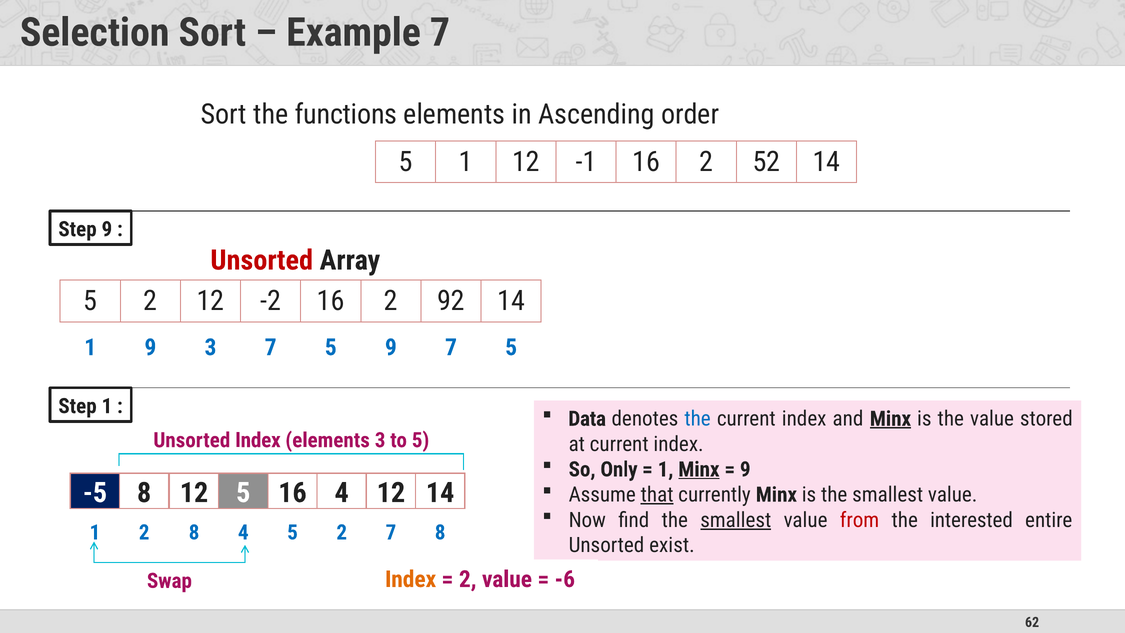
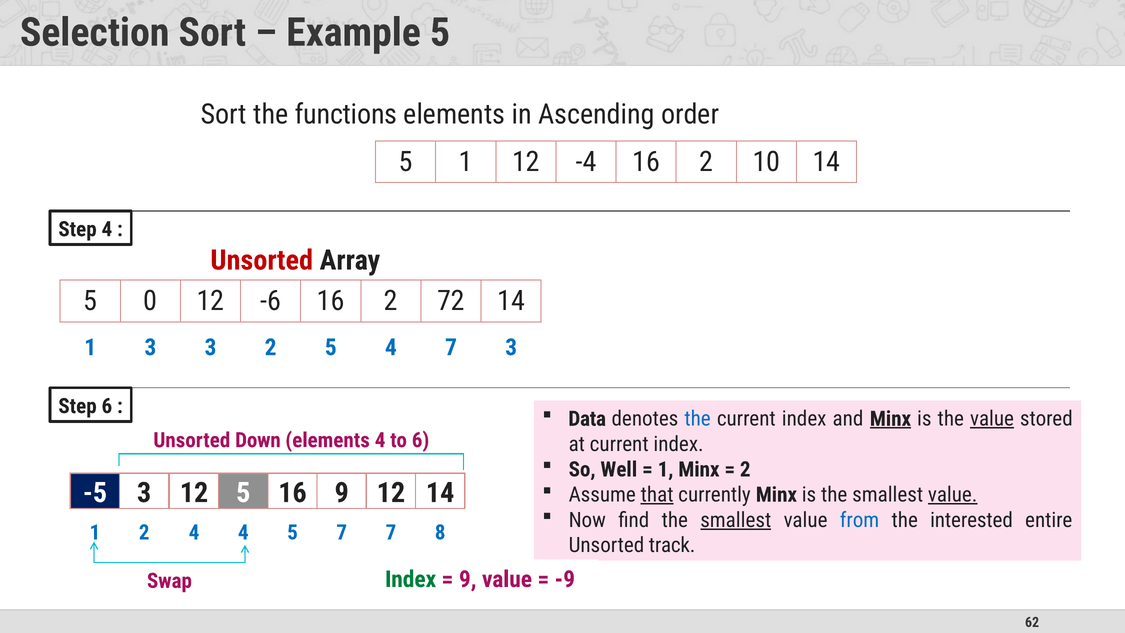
Example 7: 7 -> 5
-1: -1 -> -4
52: 52 -> 10
Step 9: 9 -> 4
2 at (150, 301): 2 -> 0
-2: -2 -> -6
92: 92 -> 72
1 9: 9 -> 3
3 7: 7 -> 2
5 9: 9 -> 4
5 at (511, 347): 5 -> 3
Step 1: 1 -> 6
value at (992, 419) underline: none -> present
Unsorted Index: Index -> Down
elements 3: 3 -> 4
to 5: 5 -> 6
Only: Only -> Well
Minx at (699, 469) underline: present -> none
9 at (745, 469): 9 -> 2
8 at (144, 493): 8 -> 3
16 4: 4 -> 9
value at (953, 495) underline: none -> present
from colour: red -> blue
2 8: 8 -> 4
4 5 2: 2 -> 7
exist: exist -> track
Index at (411, 579) colour: orange -> green
2 at (468, 579): 2 -> 9
-6: -6 -> -9
